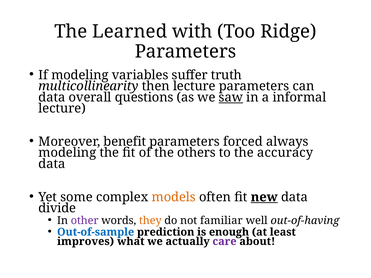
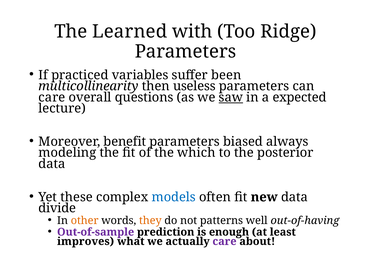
If modeling: modeling -> practiced
truth: truth -> been
then lecture: lecture -> useless
data at (52, 97): data -> care
informal: informal -> expected
forced: forced -> biased
others: others -> which
accuracy: accuracy -> posterior
some: some -> these
models colour: orange -> blue
new underline: present -> none
other colour: purple -> orange
familiar: familiar -> patterns
Out-of-sample colour: blue -> purple
